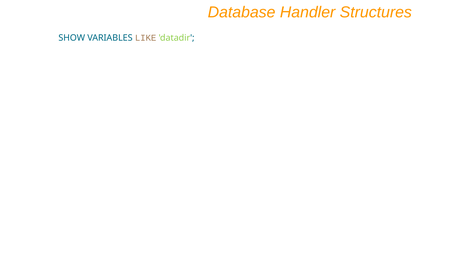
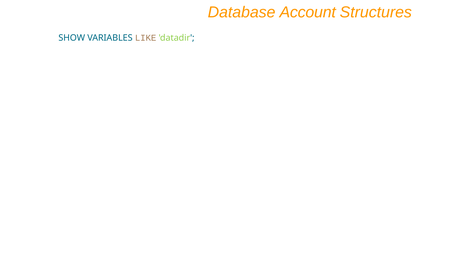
Handler: Handler -> Account
